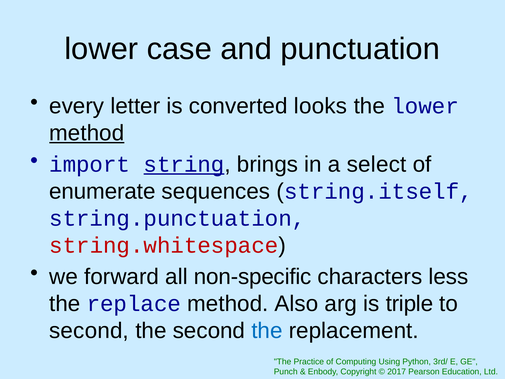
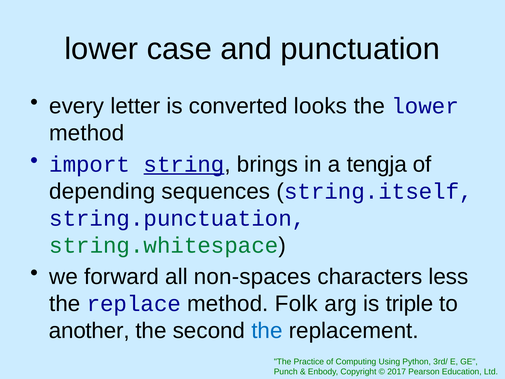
method at (87, 133) underline: present -> none
select: select -> tengja
enumerate: enumerate -> depending
string.whitespace colour: red -> green
non-specific: non-specific -> non-spaces
Also: Also -> Folk
second at (89, 330): second -> another
